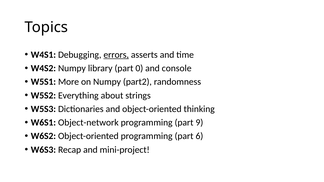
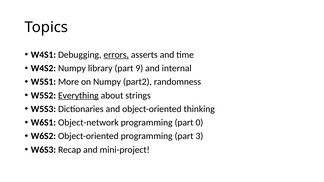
0: 0 -> 9
console: console -> internal
Everything underline: none -> present
9: 9 -> 0
6: 6 -> 3
